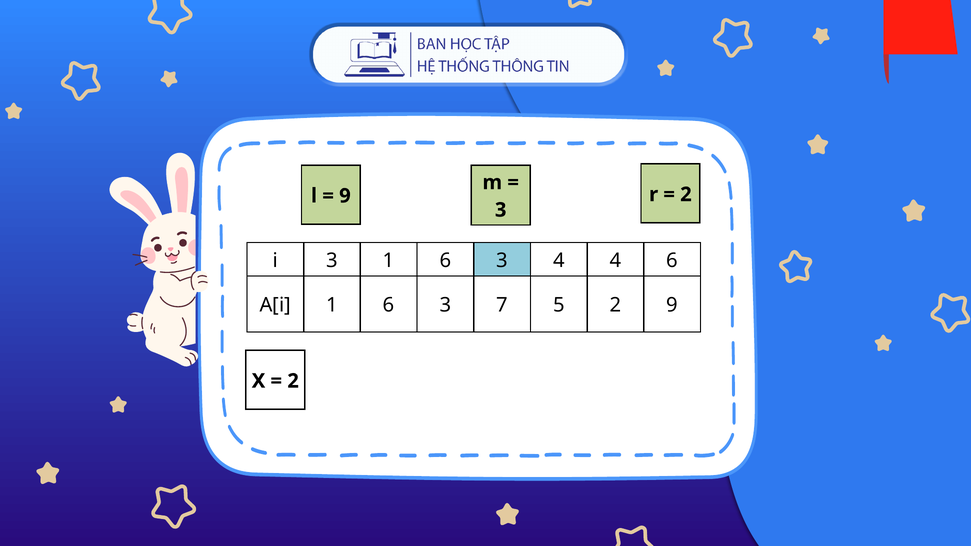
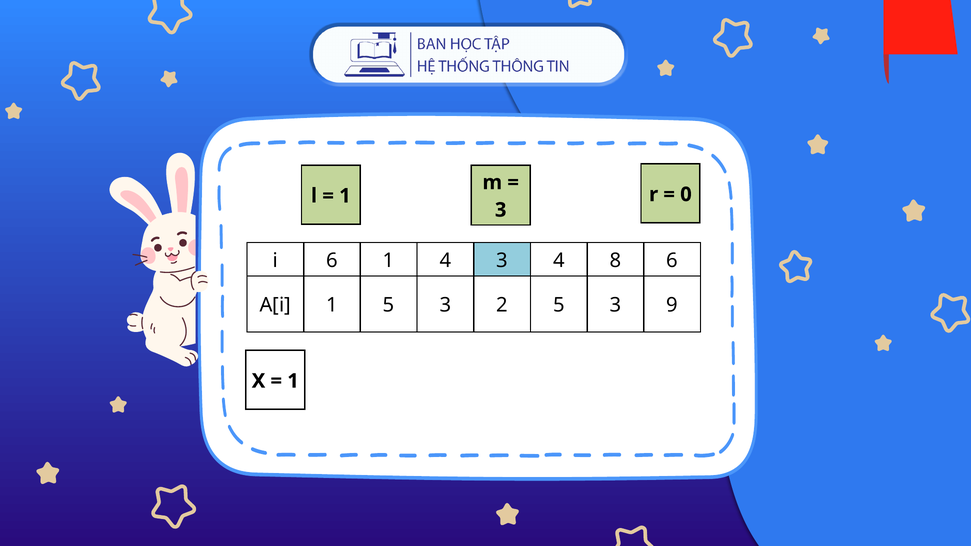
2 at (686, 195): 2 -> 0
9 at (345, 196): 9 -> 1
i 3: 3 -> 6
6 at (445, 261): 6 -> 4
4 4: 4 -> 8
A[i 1 6: 6 -> 5
7: 7 -> 2
2 at (615, 305): 2 -> 3
2 at (293, 381): 2 -> 1
